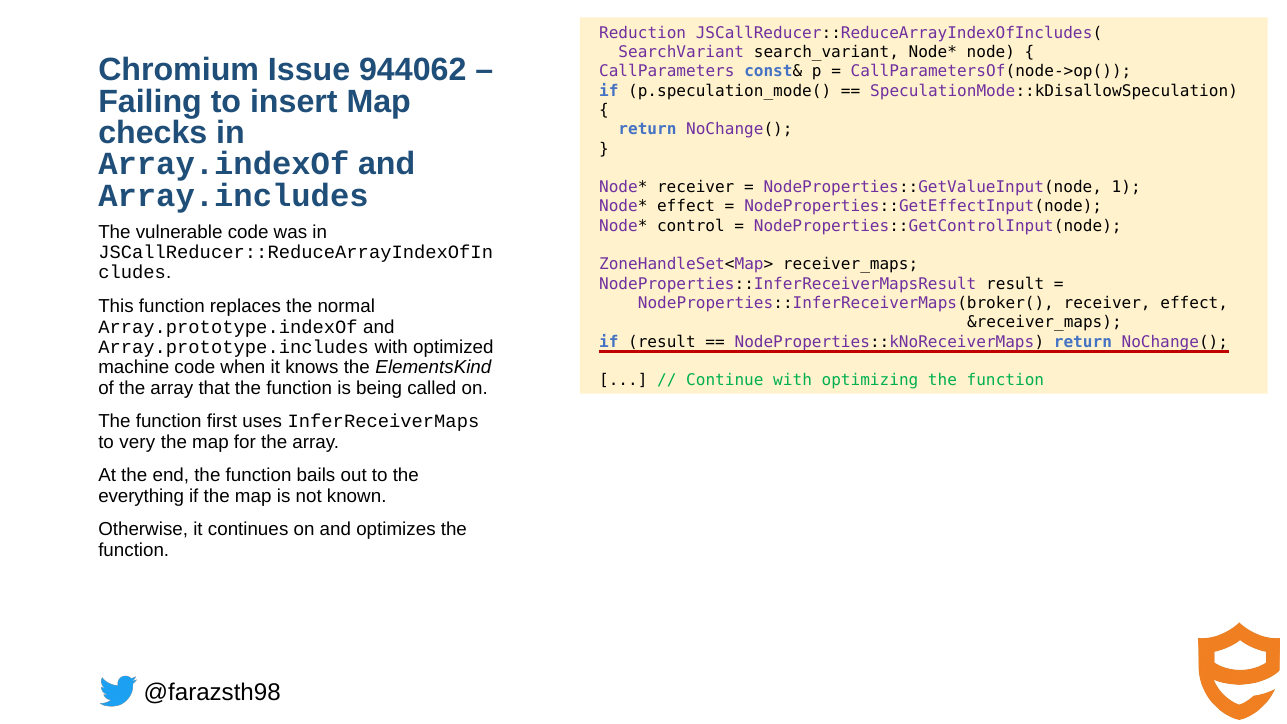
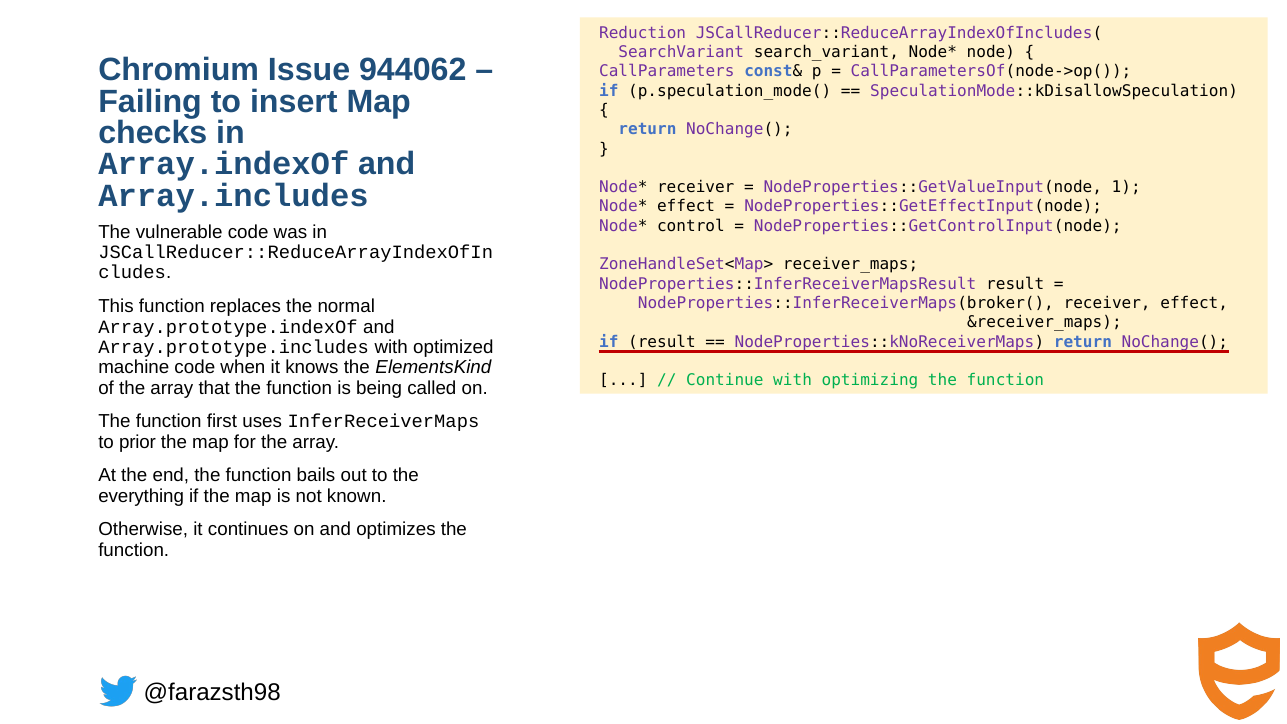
very: very -> prior
